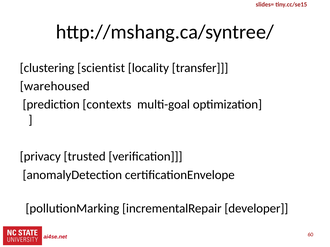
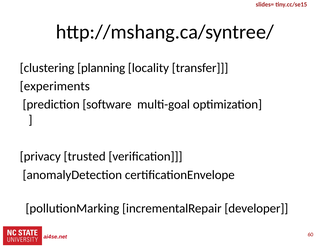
scientist: scientist -> planning
warehoused: warehoused -> experiments
contexts: contexts -> software
